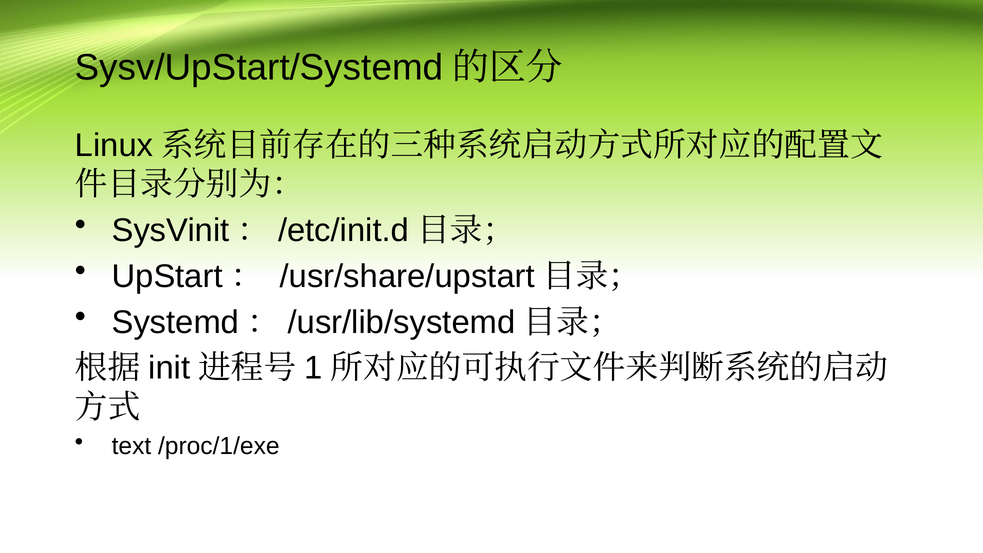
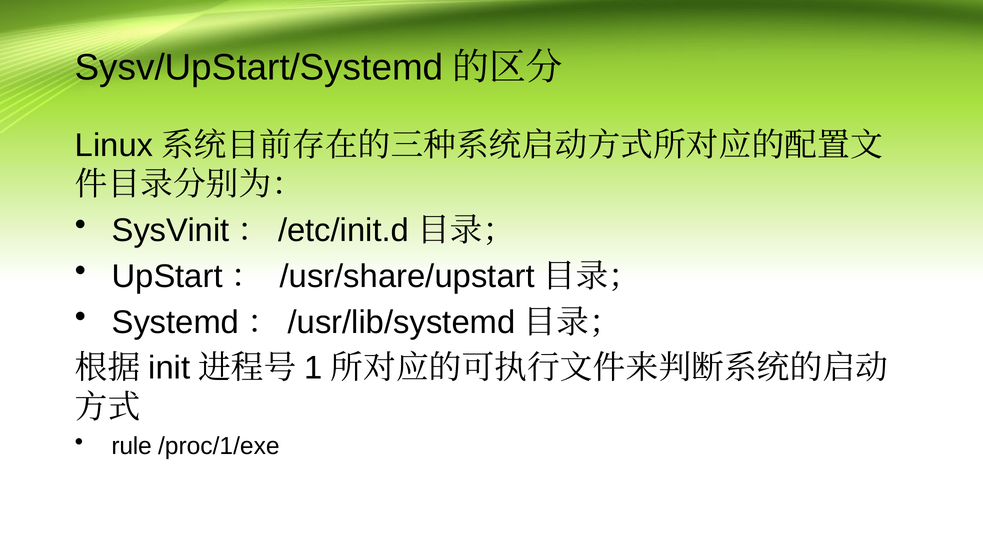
text: text -> rule
